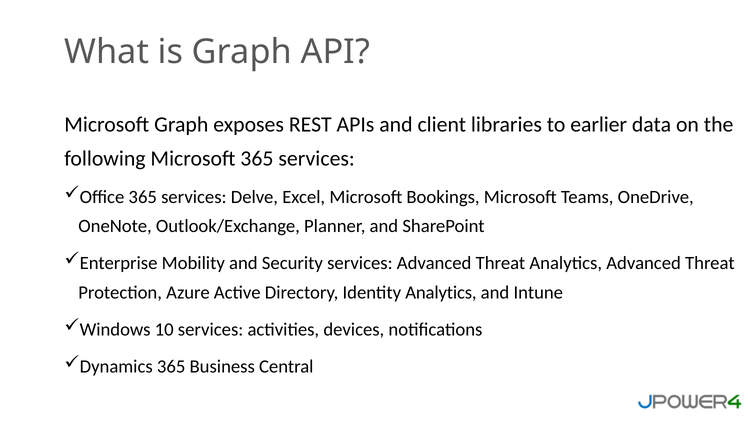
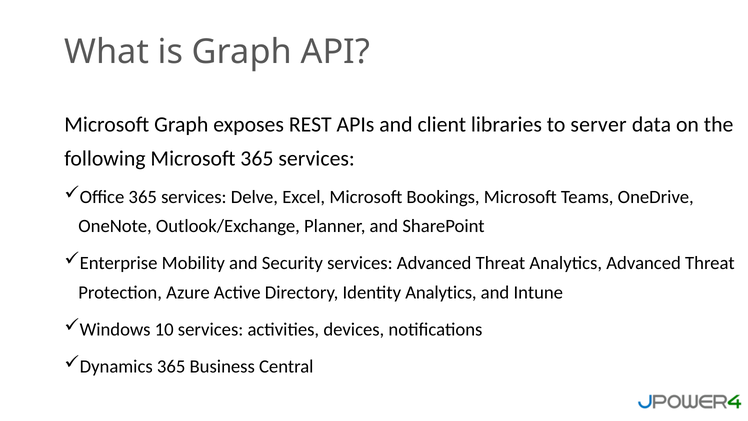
earlier: earlier -> server
